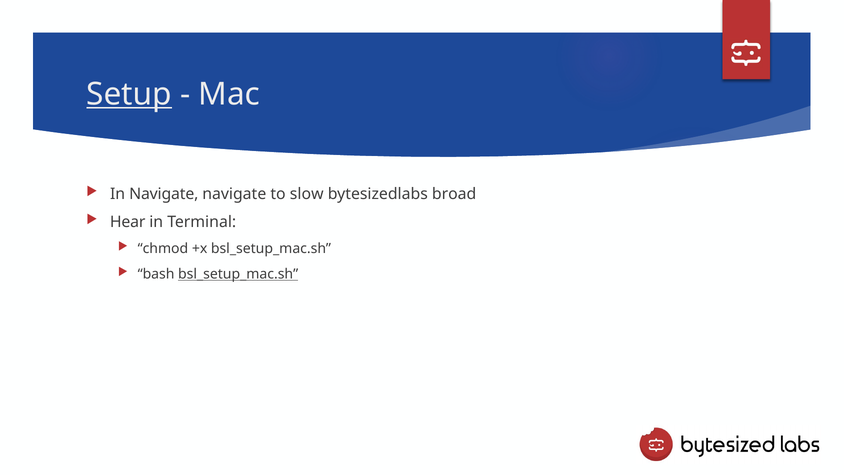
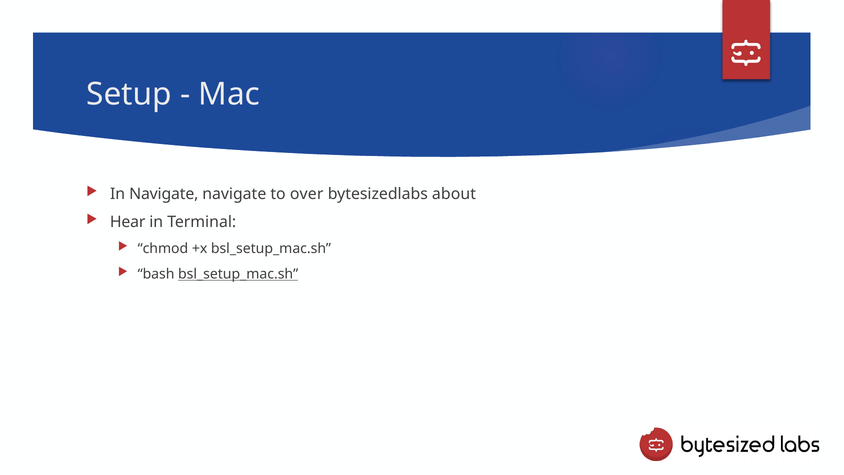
Setup underline: present -> none
slow: slow -> over
broad: broad -> about
